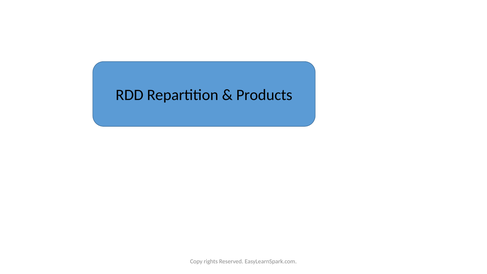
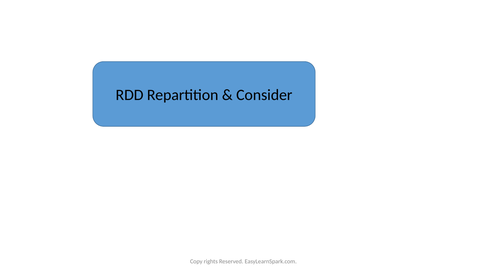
Products: Products -> Consider
